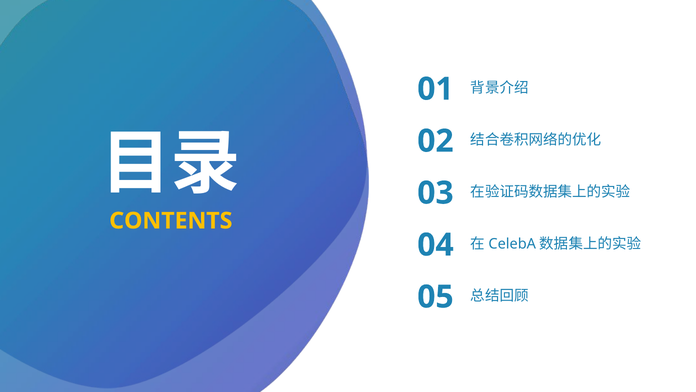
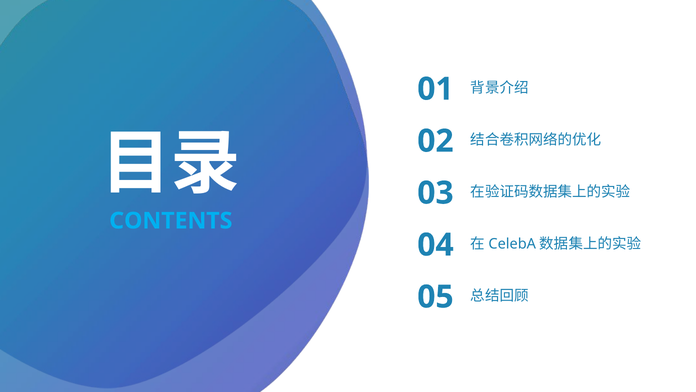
CONTENTS colour: yellow -> light blue
